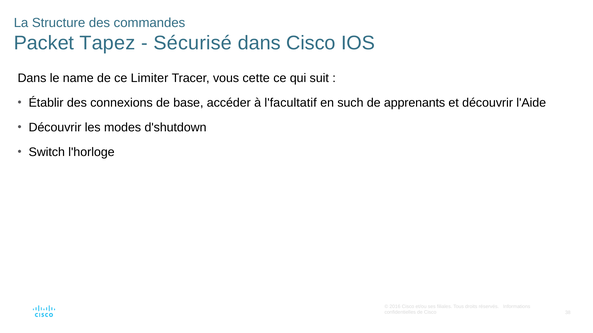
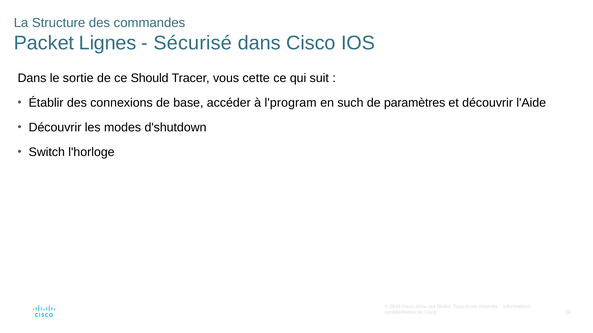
Tapez: Tapez -> Lignes
name: name -> sortie
Limiter: Limiter -> Should
l'facultatif: l'facultatif -> l'program
apprenants: apprenants -> paramètres
